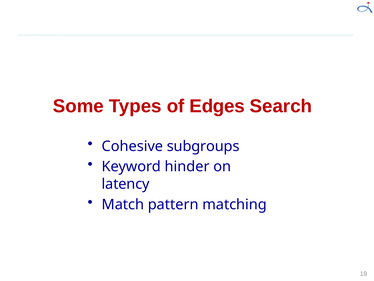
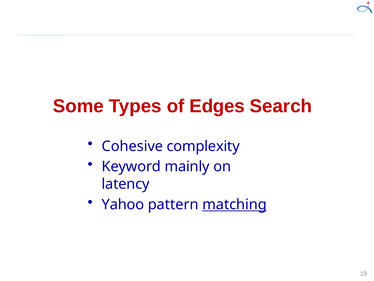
subgroups: subgroups -> complexity
hinder: hinder -> mainly
Match: Match -> Yahoo
matching underline: none -> present
